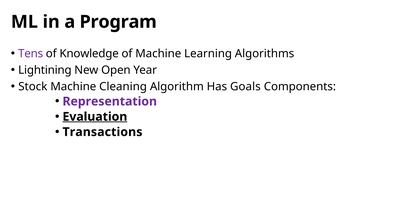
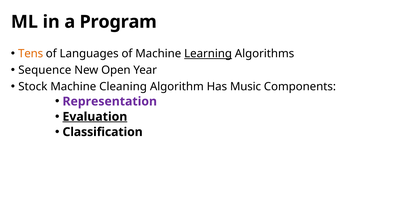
Tens colour: purple -> orange
Knowledge: Knowledge -> Languages
Learning underline: none -> present
Lightining: Lightining -> Sequence
Goals: Goals -> Music
Transactions: Transactions -> Classification
